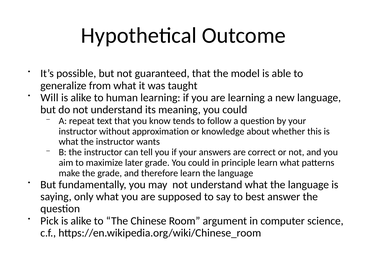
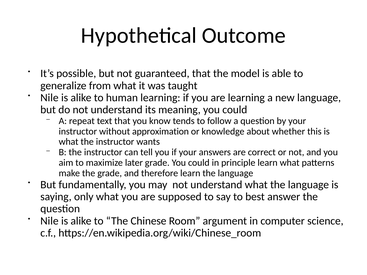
Will at (49, 98): Will -> Nile
Pick at (49, 221): Pick -> Nile
